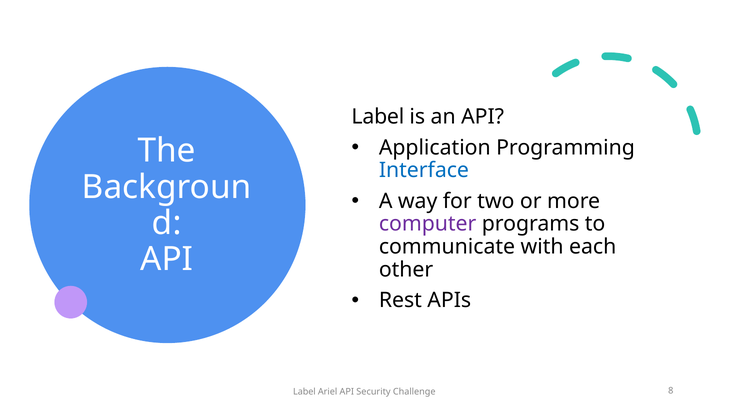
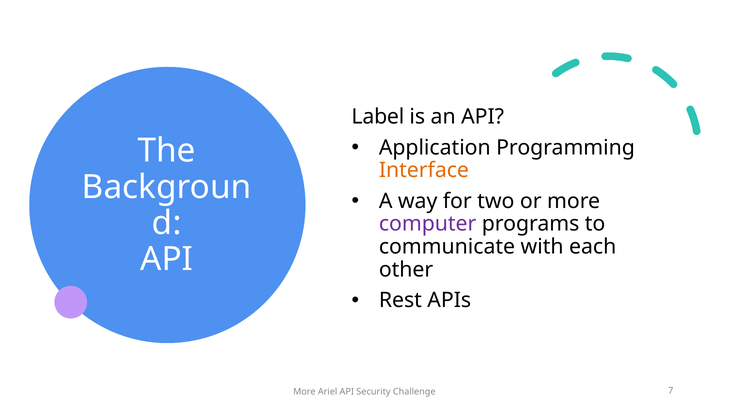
Interface colour: blue -> orange
Label at (304, 392): Label -> More
8: 8 -> 7
